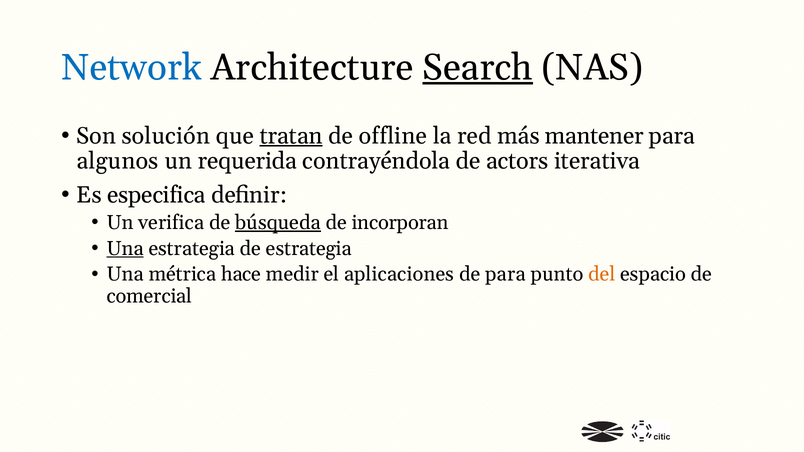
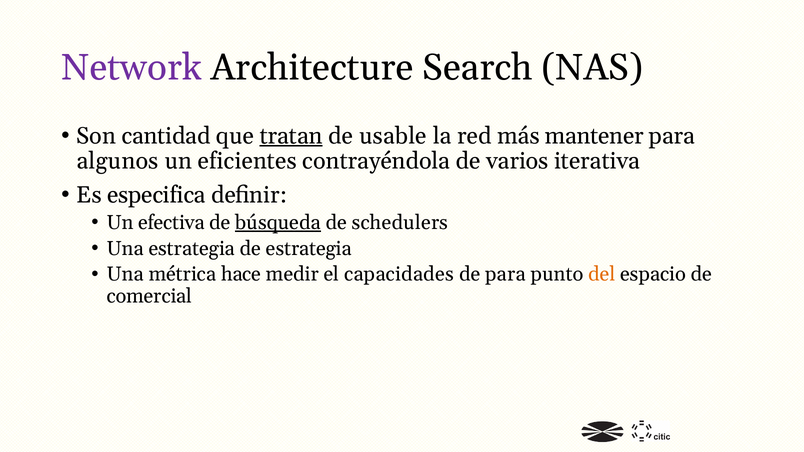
Network colour: blue -> purple
Search underline: present -> none
solución: solución -> cantidad
offline: offline -> usable
requerida: requerida -> eficientes
actors: actors -> varios
verifica: verifica -> efectiva
incorporan: incorporan -> schedulers
Una at (125, 249) underline: present -> none
aplicaciones: aplicaciones -> capacidades
